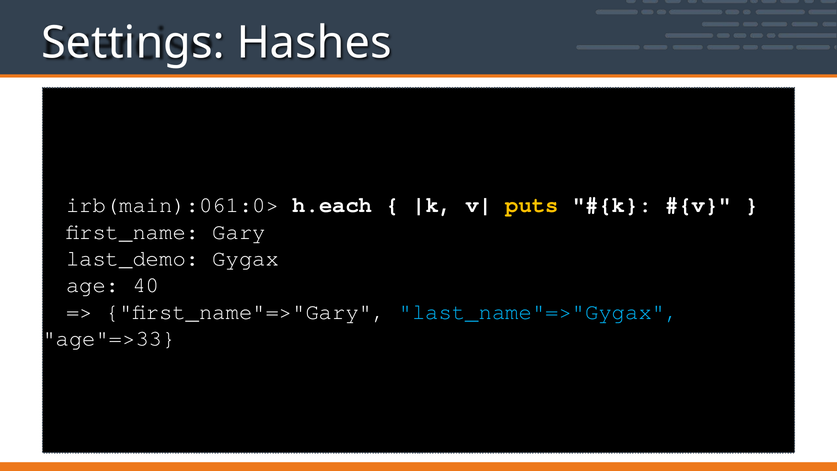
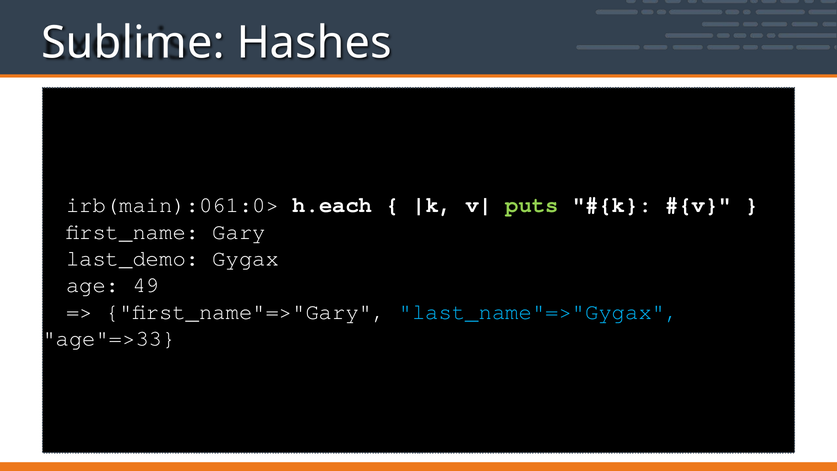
Settings: Settings -> Sublime
puts colour: yellow -> light green
40: 40 -> 49
